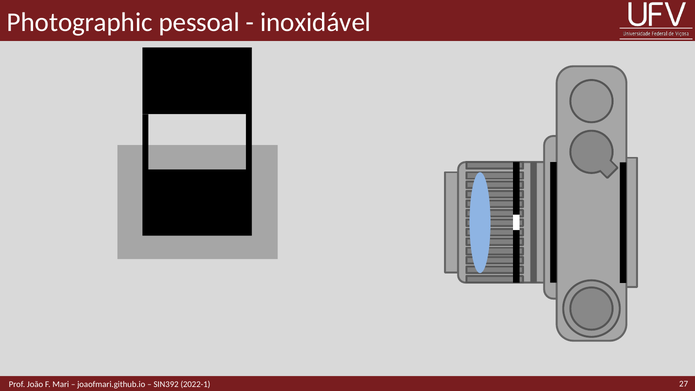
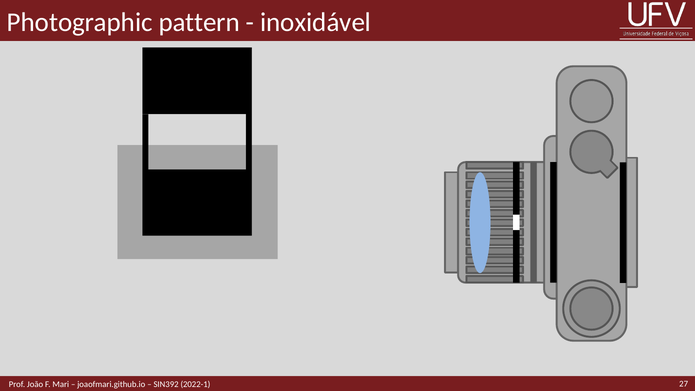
pessoal: pessoal -> pattern
